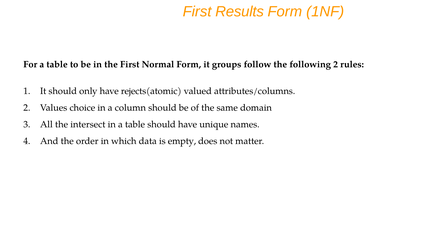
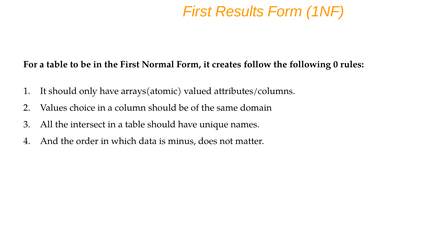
groups: groups -> creates
following 2: 2 -> 0
rejects(atomic: rejects(atomic -> arrays(atomic
empty: empty -> minus
